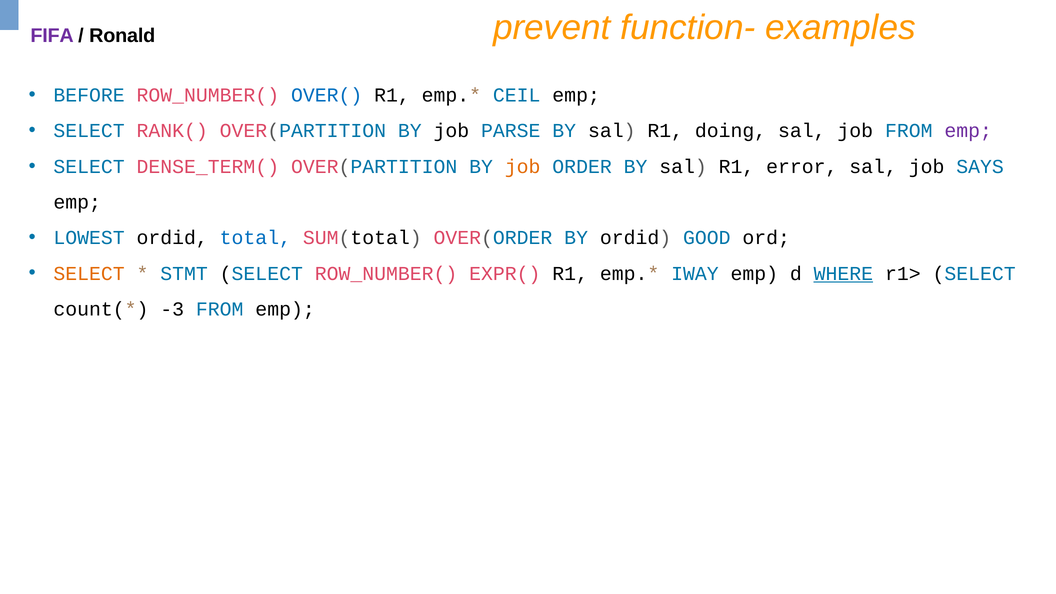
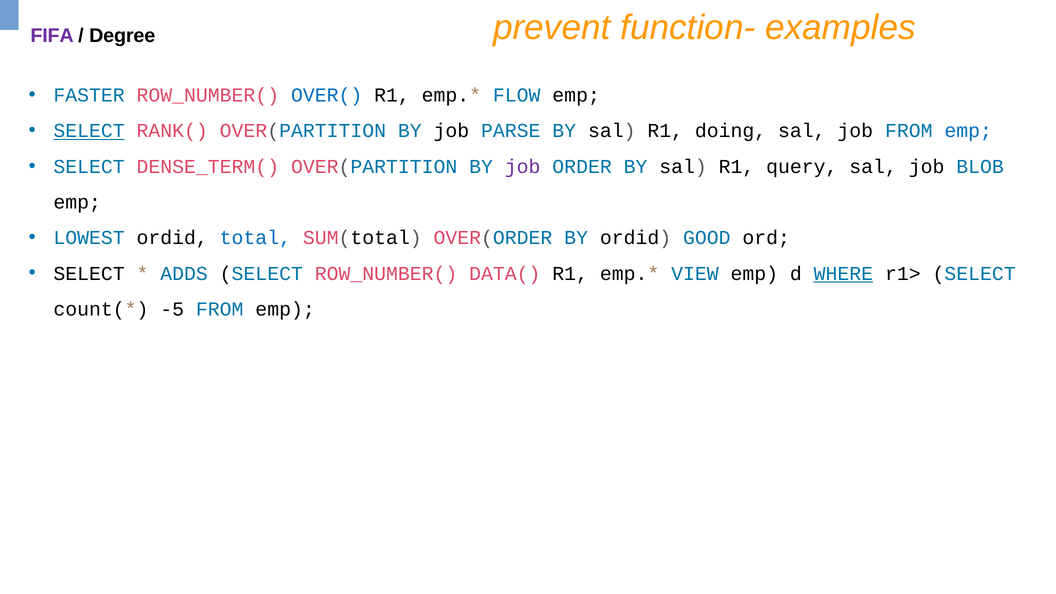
Ronald: Ronald -> Degree
BEFORE: BEFORE -> FASTER
CEIL: CEIL -> FLOW
SELECT at (89, 131) underline: none -> present
emp at (968, 131) colour: purple -> blue
job at (523, 167) colour: orange -> purple
error: error -> query
SAYS: SAYS -> BLOB
SELECT at (89, 273) colour: orange -> black
STMT: STMT -> ADDS
EXPR(: EXPR( -> DATA(
IWAY: IWAY -> VIEW
-3: -3 -> -5
